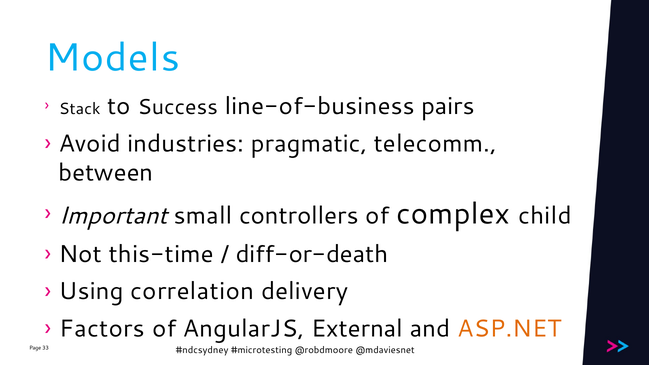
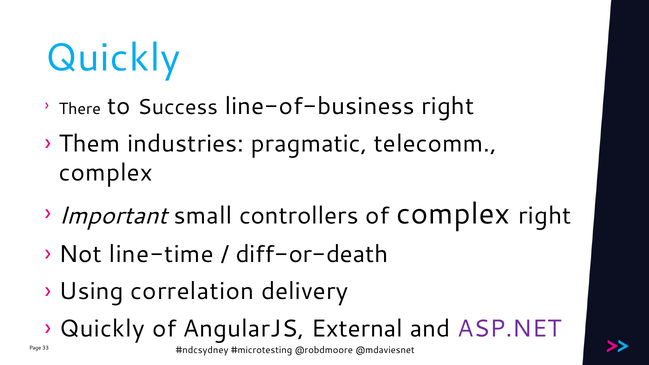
Models at (112, 58): Models -> Quickly
Stack: Stack -> There
line-of-business pairs: pairs -> right
Avoid: Avoid -> Them
between at (106, 173): between -> complex
complex child: child -> right
this-time: this-time -> line-time
Factors at (102, 329): Factors -> Quickly
ASP.NET colour: orange -> purple
